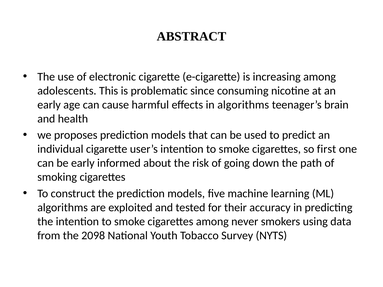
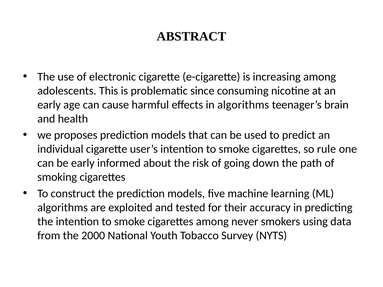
first: first -> rule
2098: 2098 -> 2000
